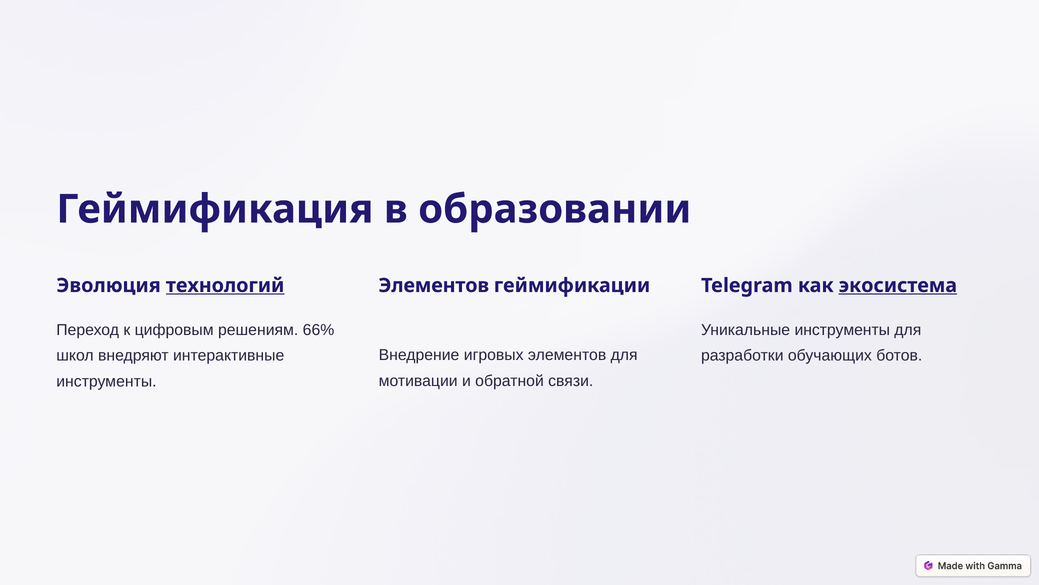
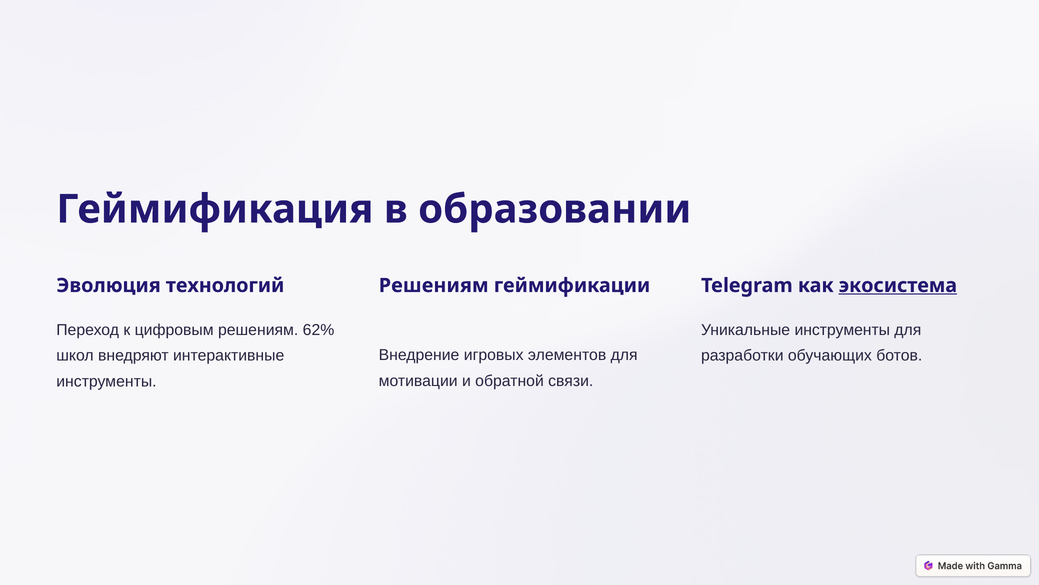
технологий underline: present -> none
Элементов at (434, 285): Элементов -> Решениям
66%: 66% -> 62%
